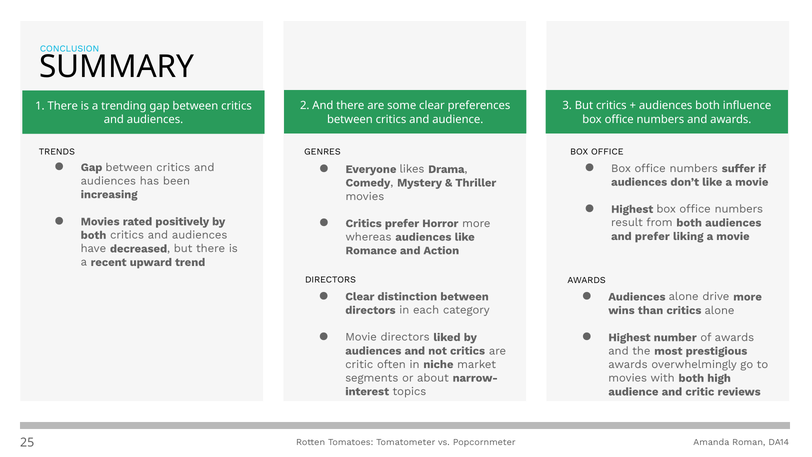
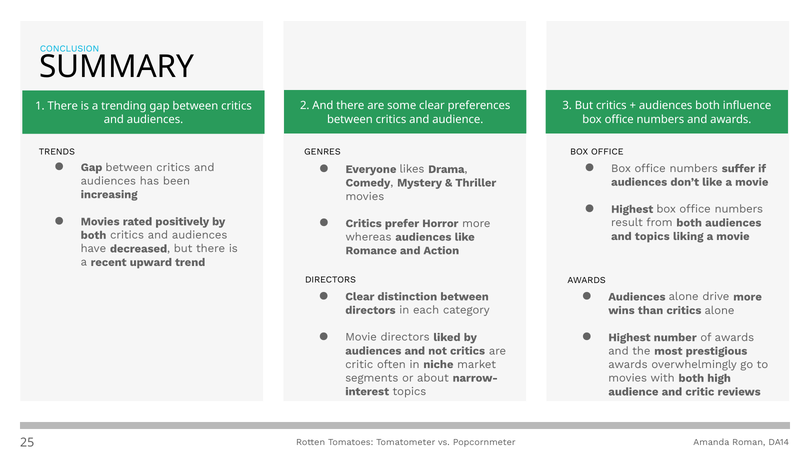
and prefer: prefer -> topics
